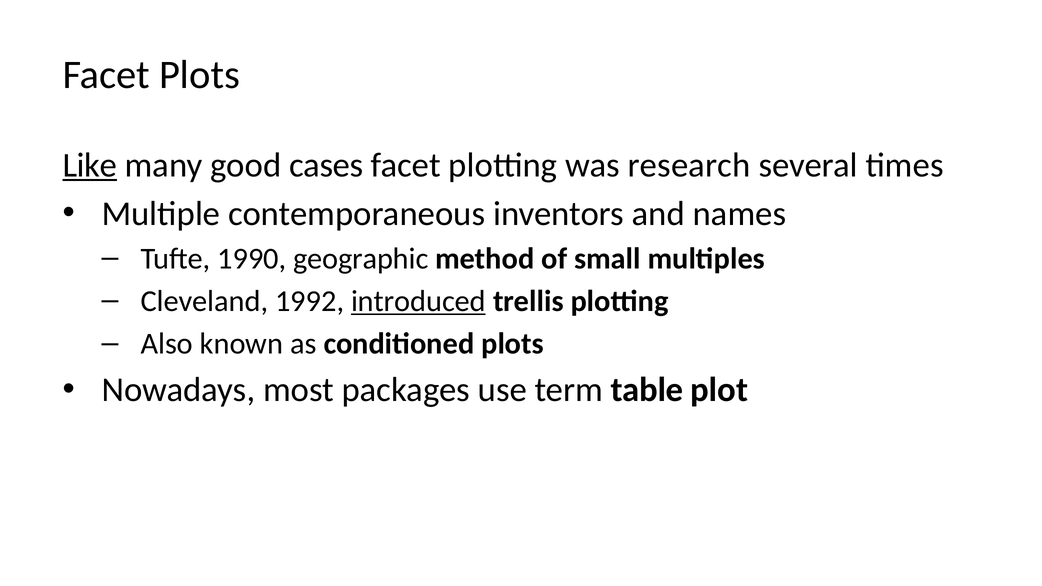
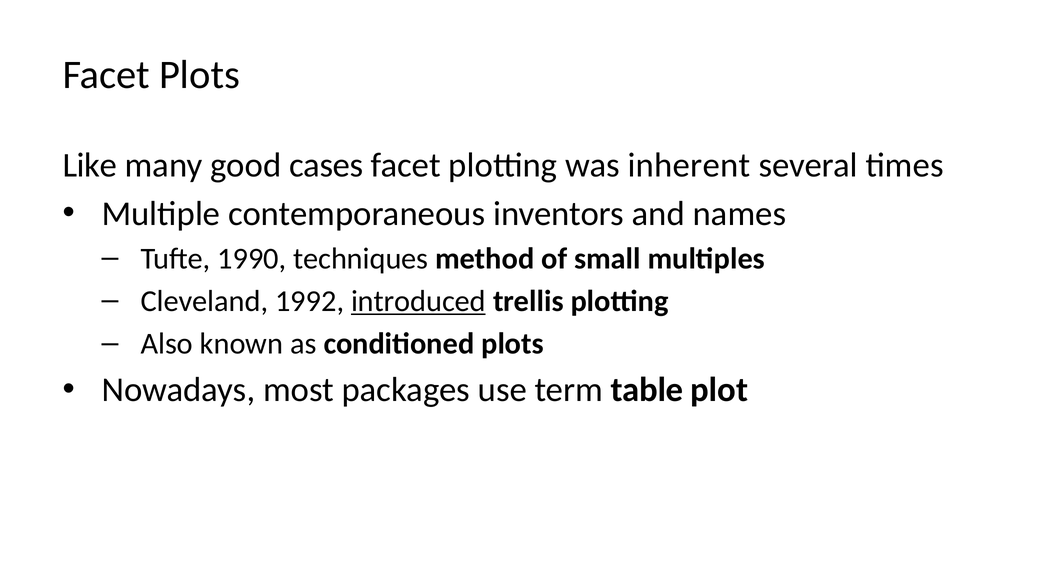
Like underline: present -> none
research: research -> inherent
geographic: geographic -> techniques
